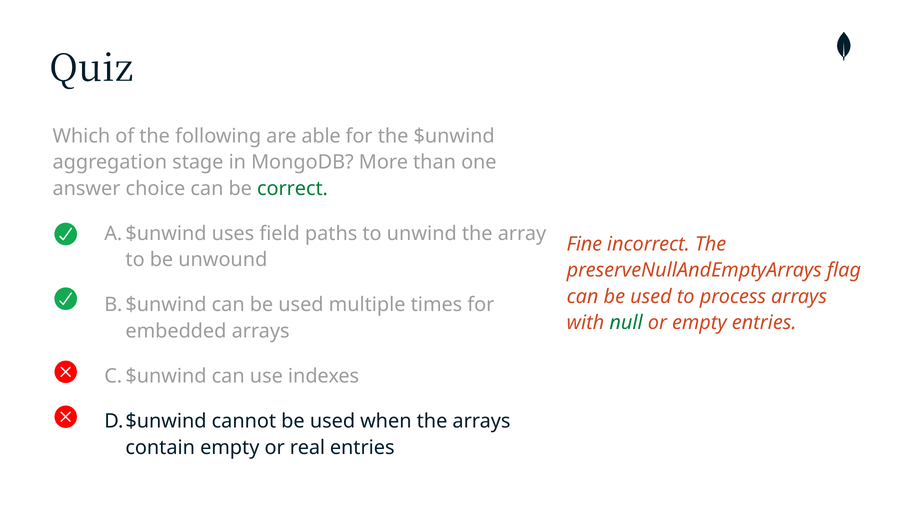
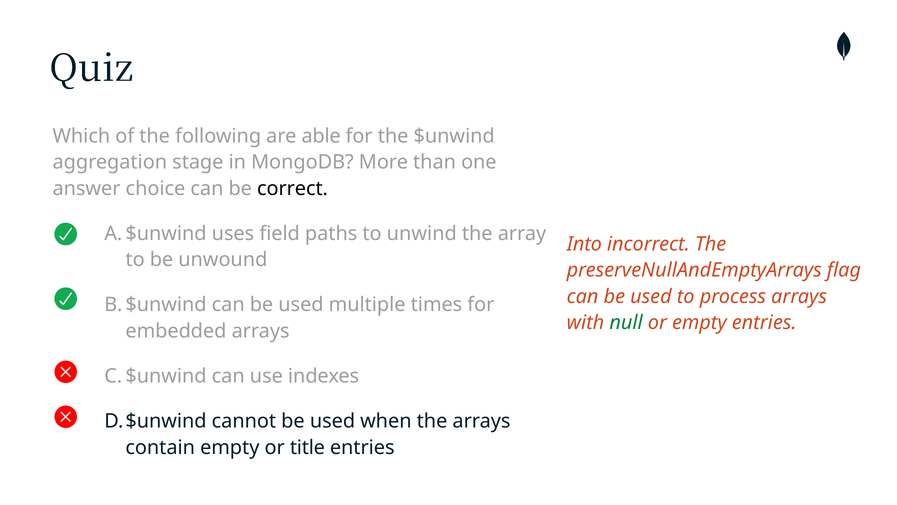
correct colour: green -> black
Fine: Fine -> Into
real: real -> title
